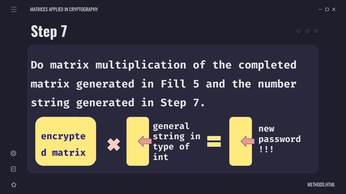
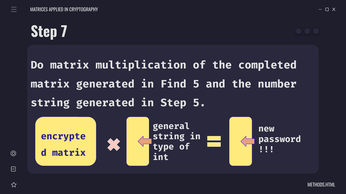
Fill: Fill -> Find
in Step 7: 7 -> 5
